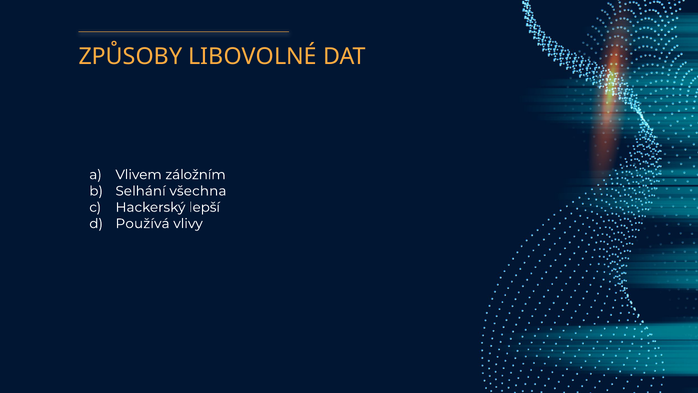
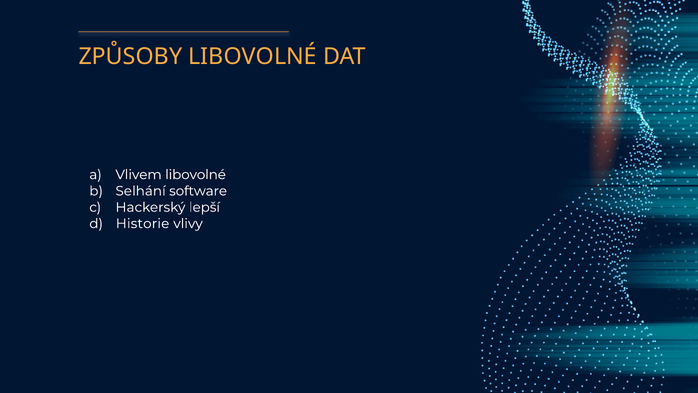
Vlivem záložním: záložním -> libovolné
všechna: všechna -> software
Používá: Používá -> Historie
